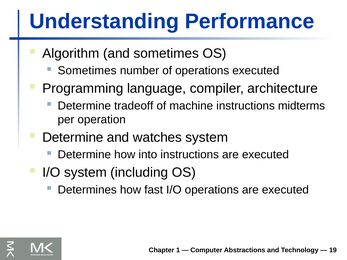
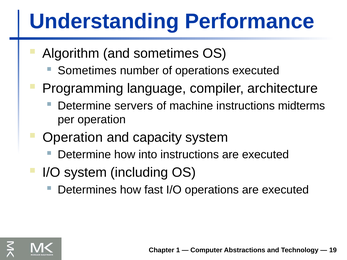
tradeoff: tradeoff -> servers
Determine at (73, 138): Determine -> Operation
watches: watches -> capacity
